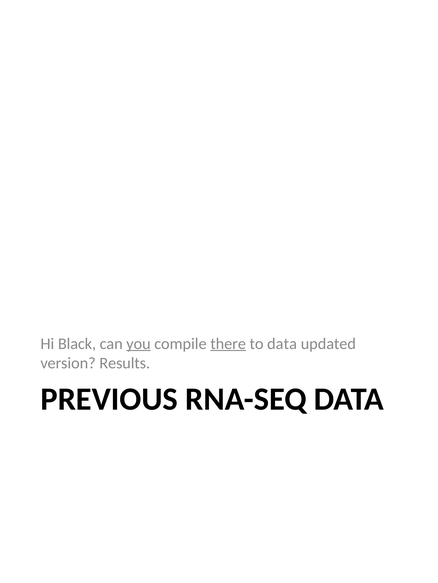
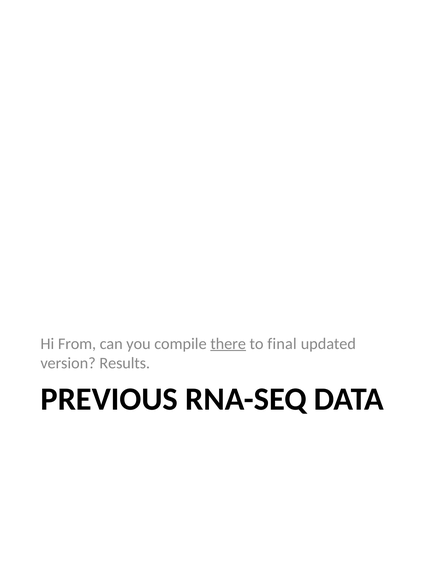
Black: Black -> From
you underline: present -> none
to data: data -> final
